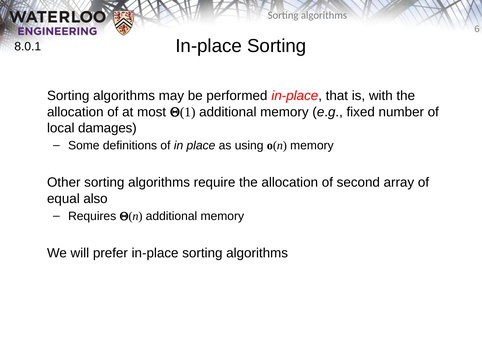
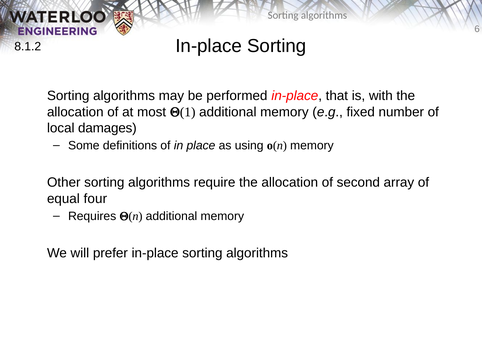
8.0.1: 8.0.1 -> 8.1.2
also: also -> four
